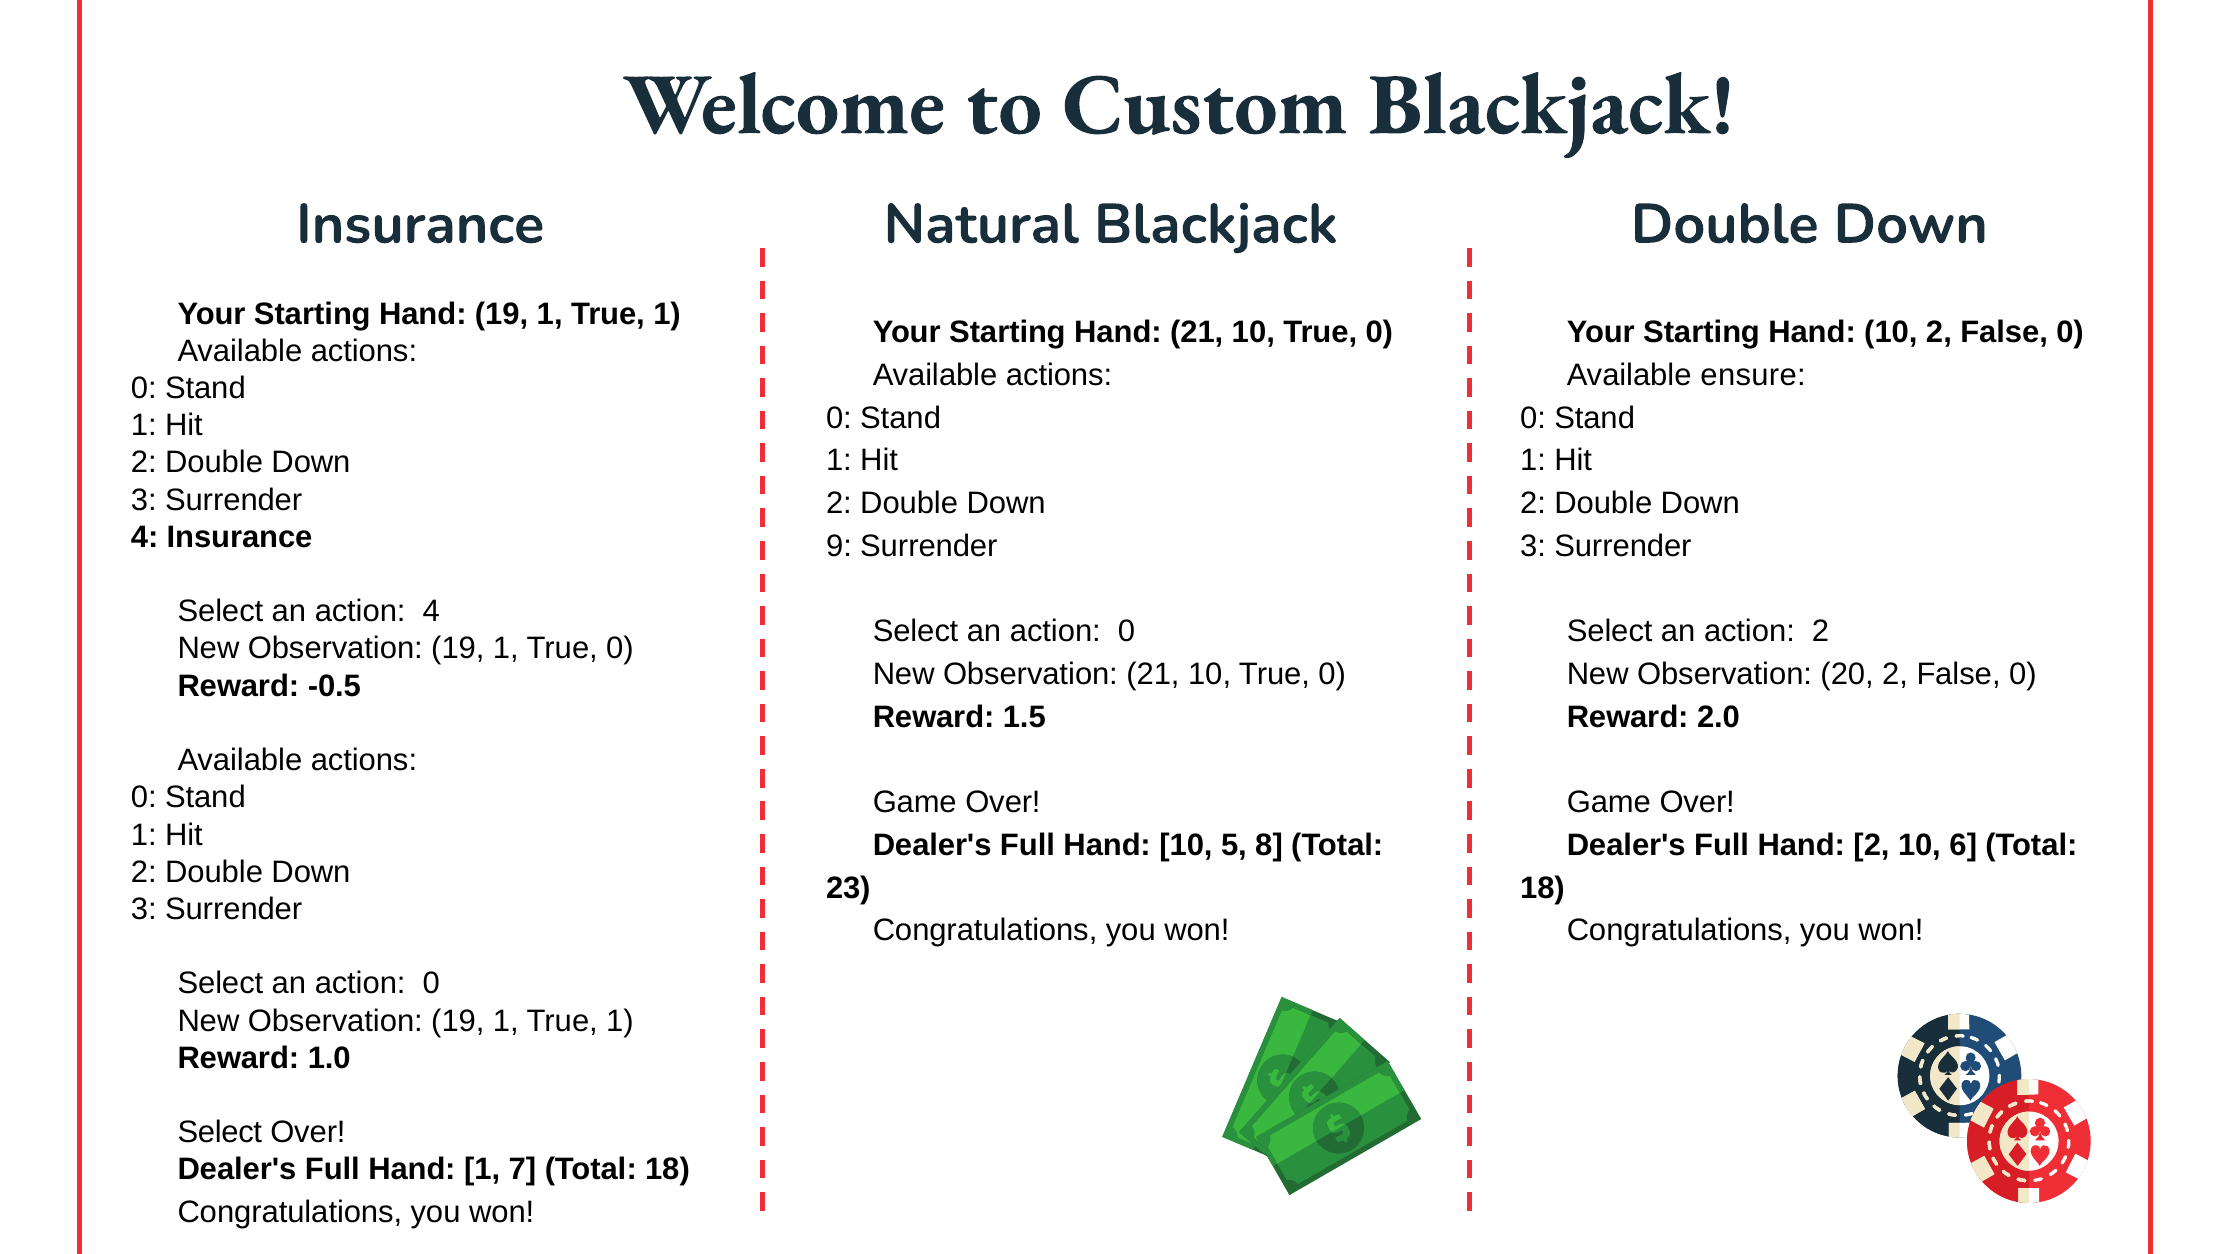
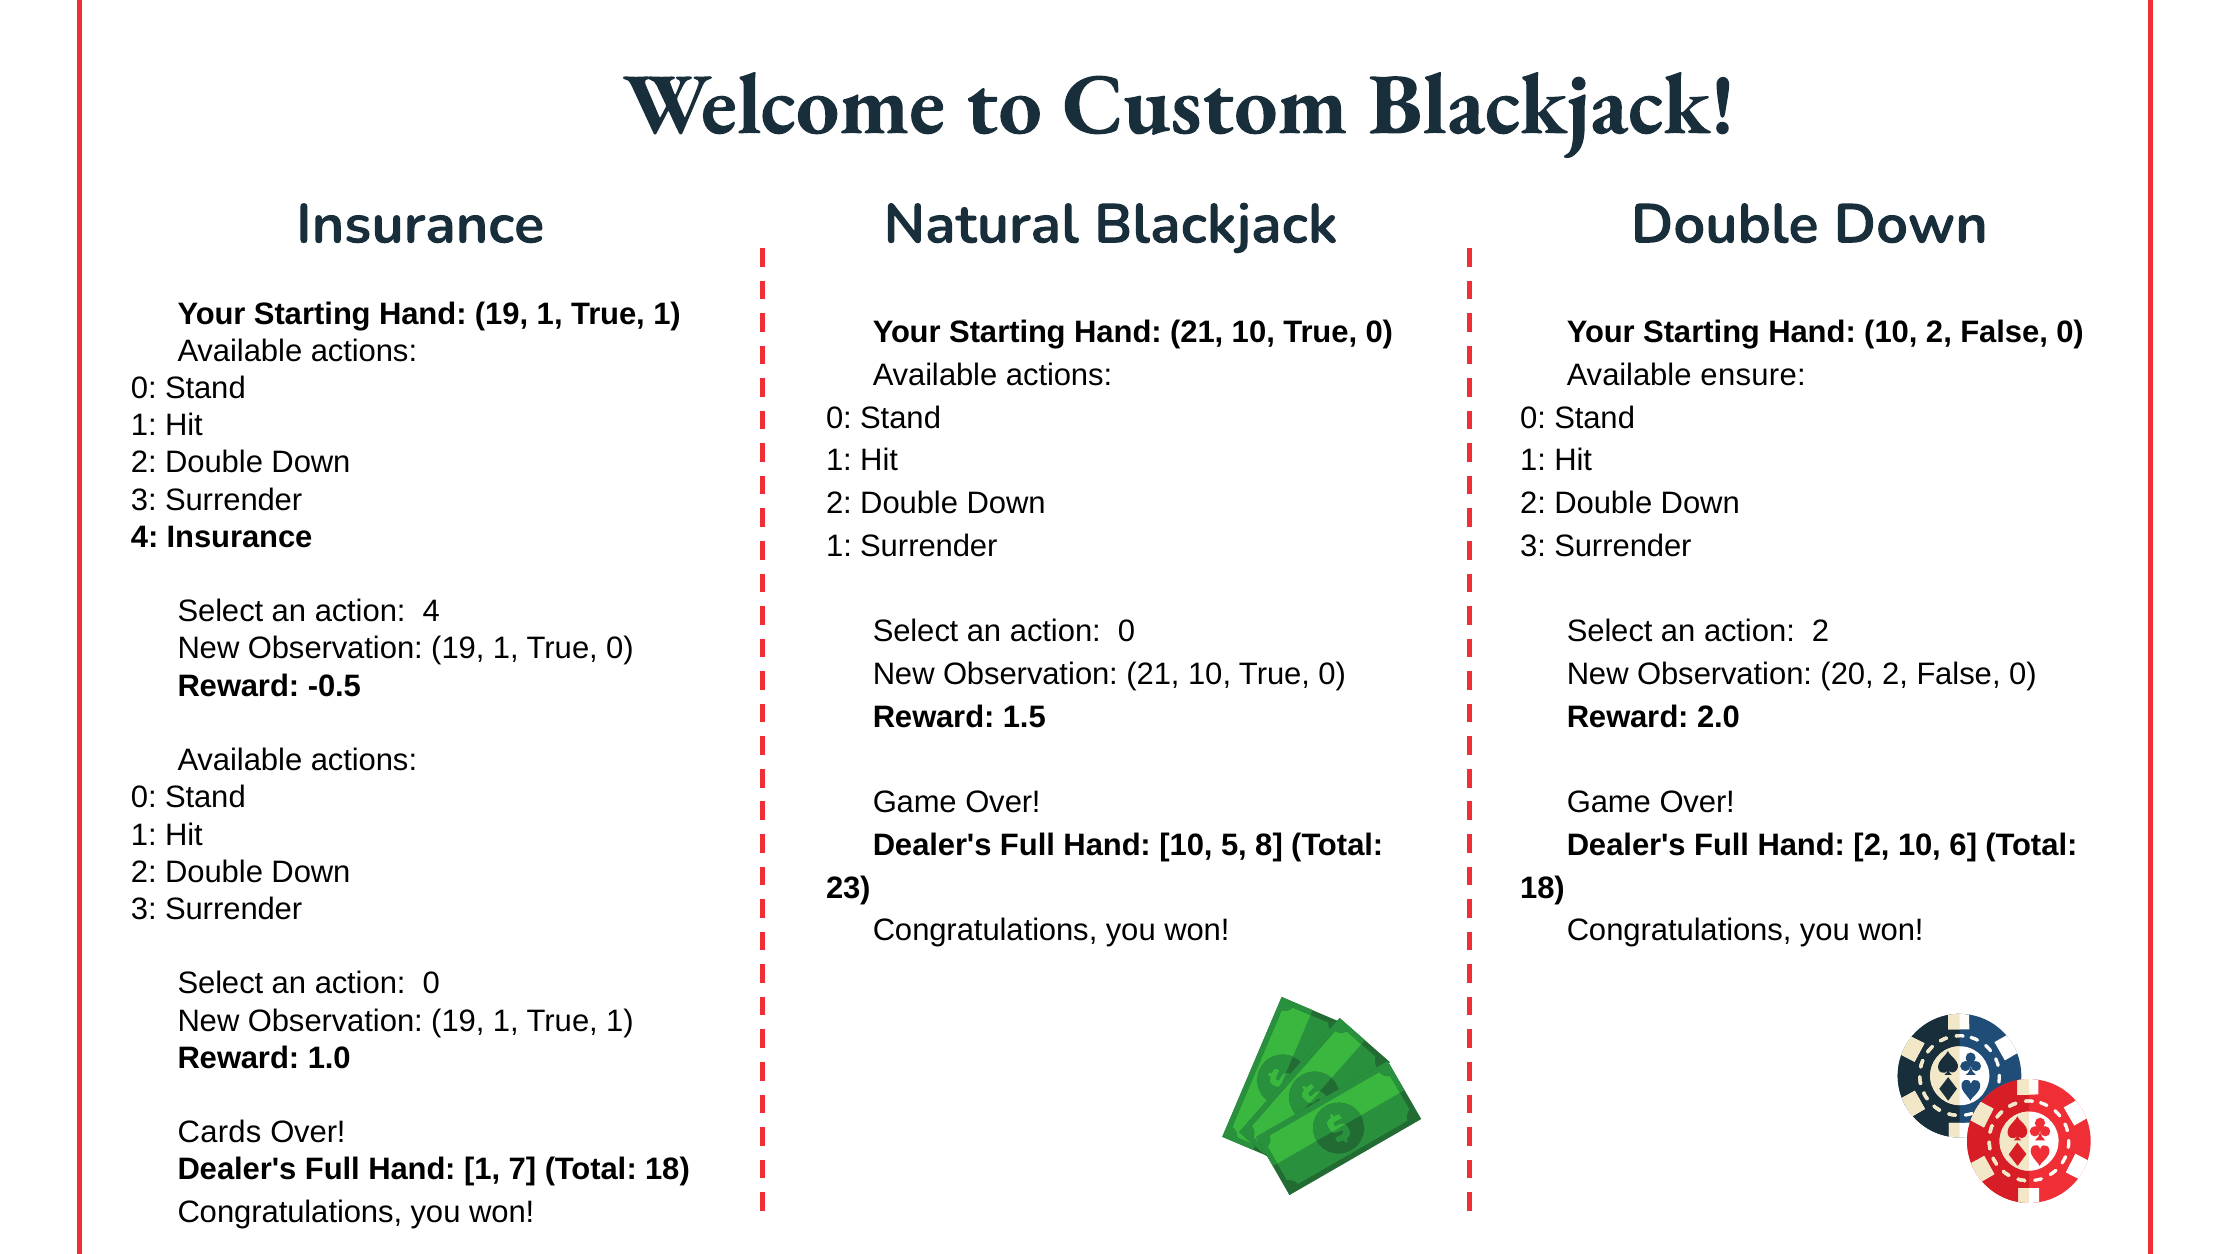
9 at (839, 546): 9 -> 1
Select at (220, 1133): Select -> Cards
